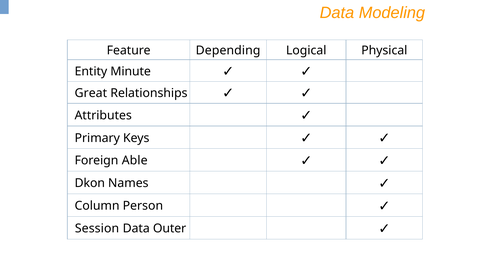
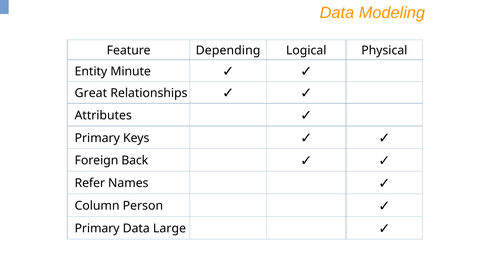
Able: Able -> Back
Dkon: Dkon -> Refer
Session at (97, 228): Session -> Primary
Outer: Outer -> Large
